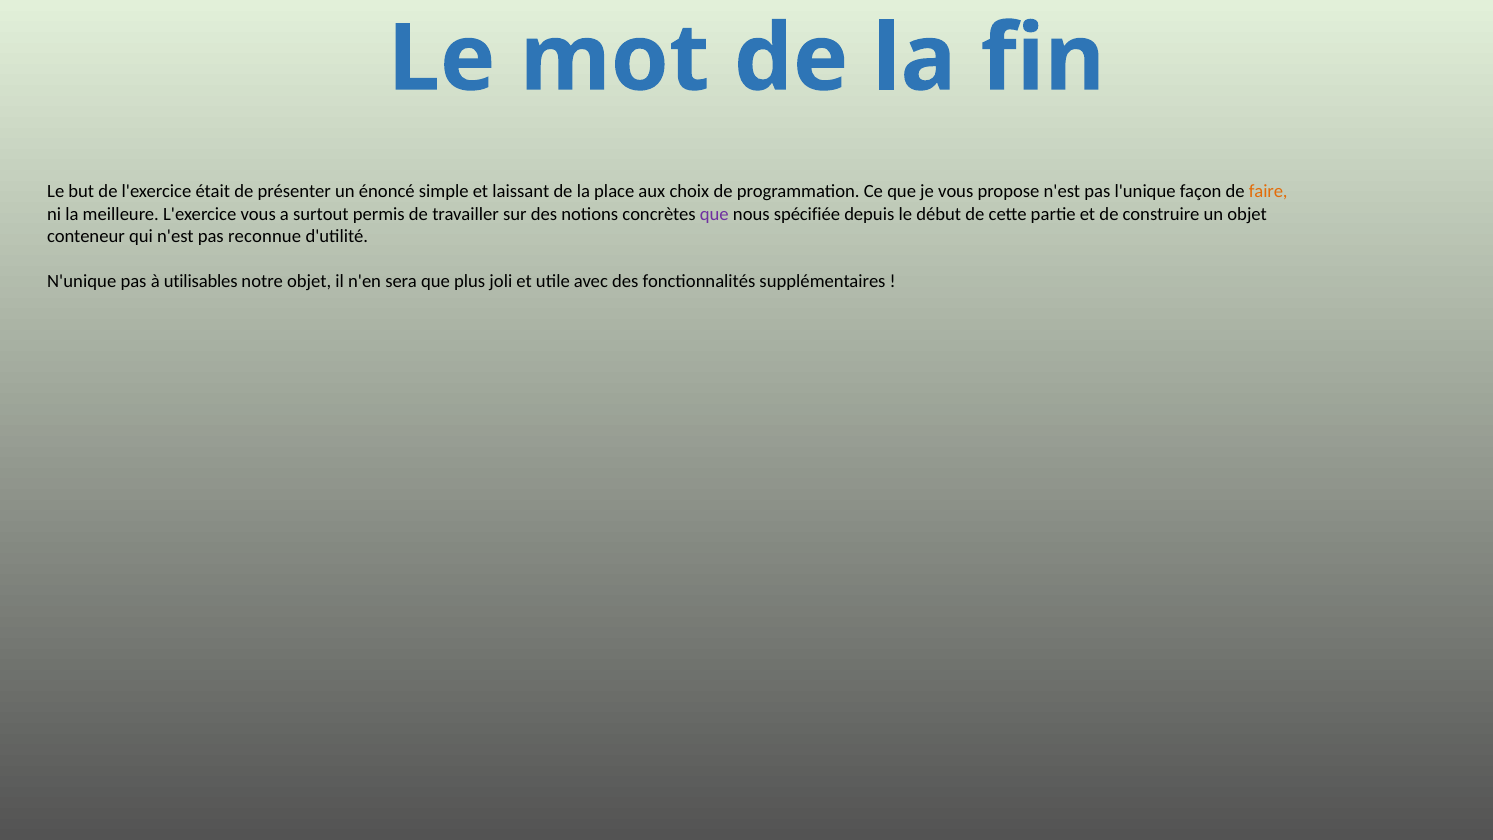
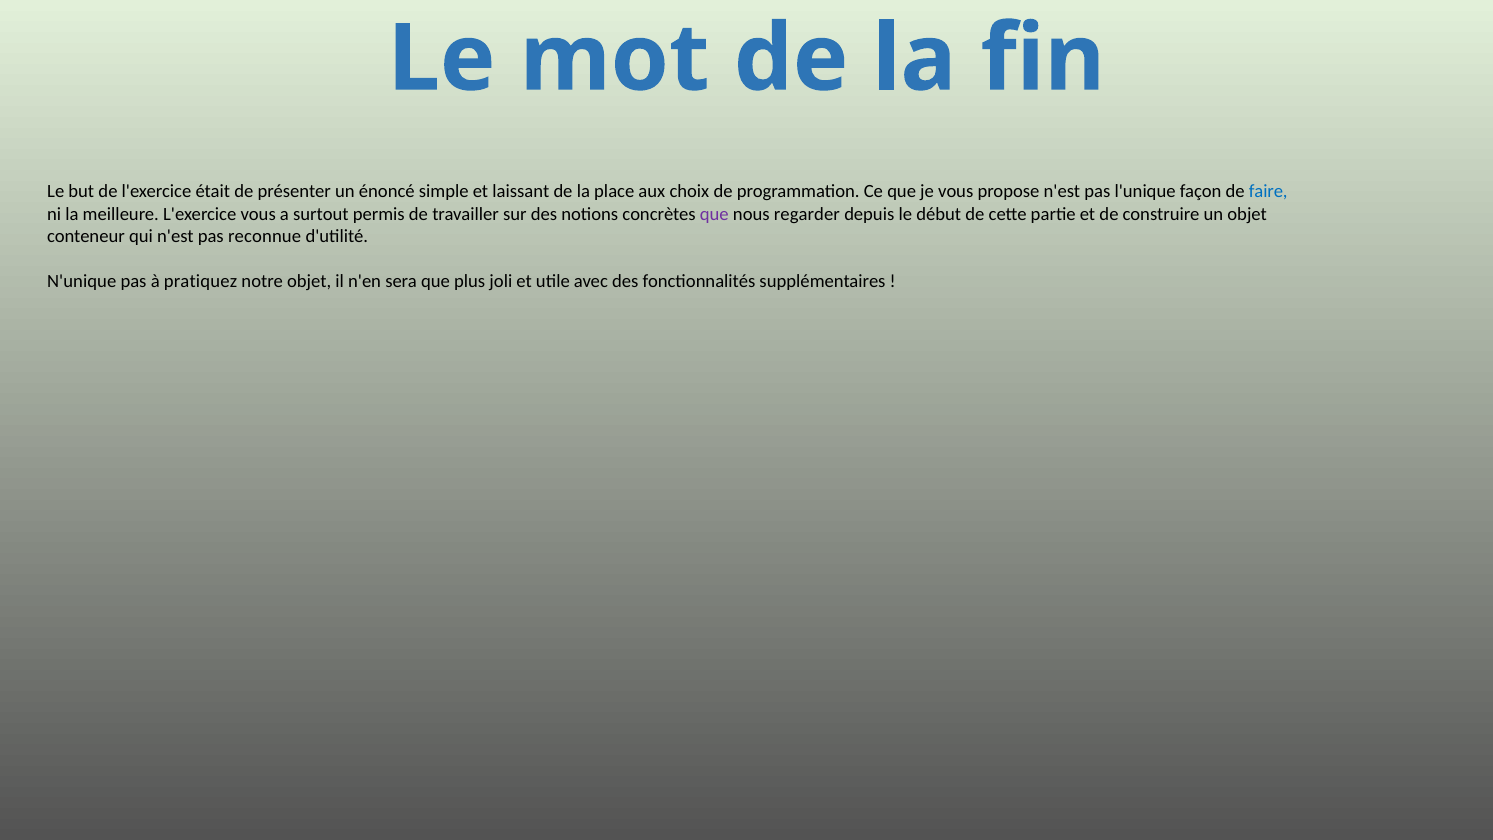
faire colour: orange -> blue
spécifiée: spécifiée -> regarder
utilisables: utilisables -> pratiquez
